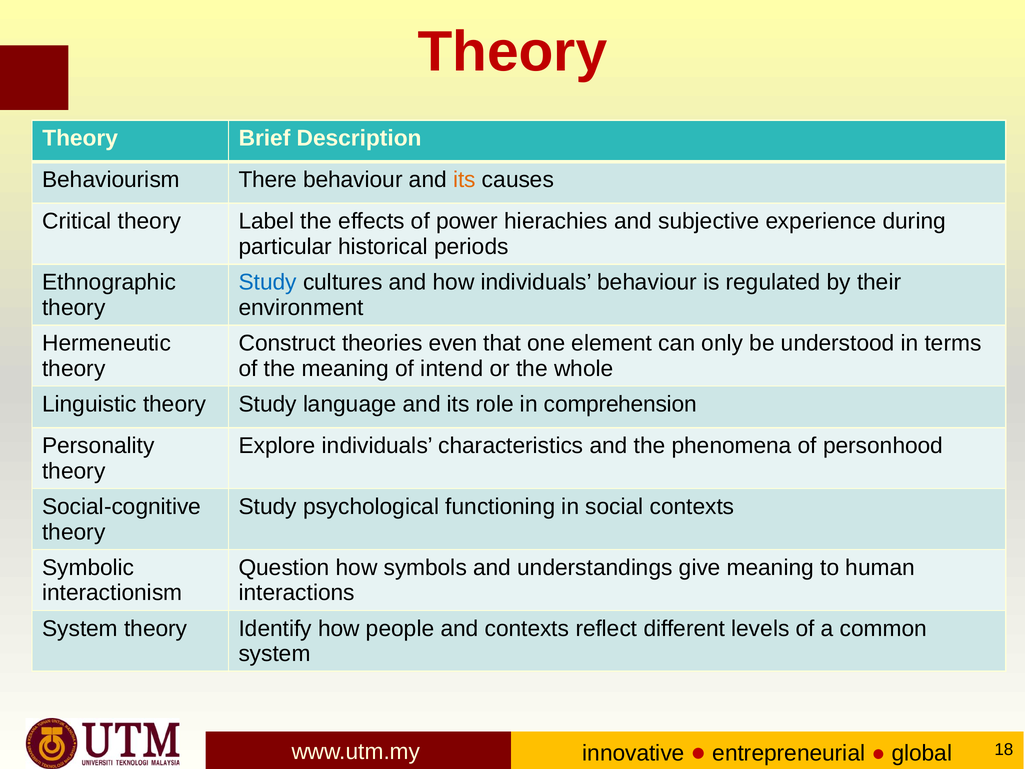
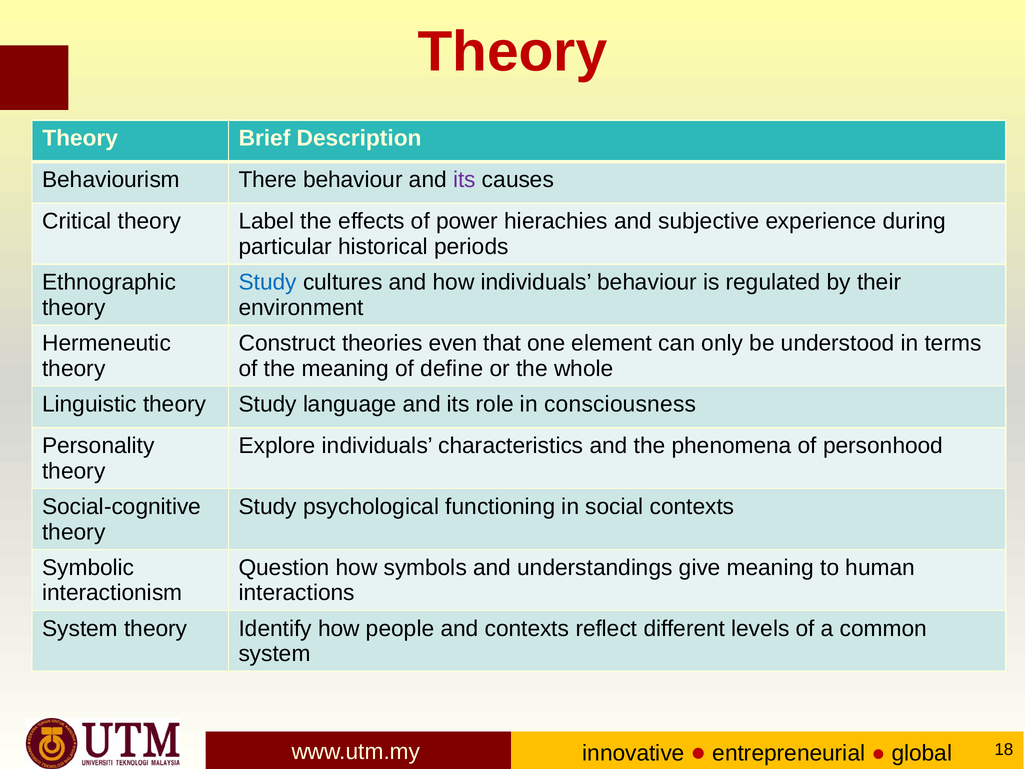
its at (465, 180) colour: orange -> purple
intend: intend -> define
comprehension: comprehension -> consciousness
